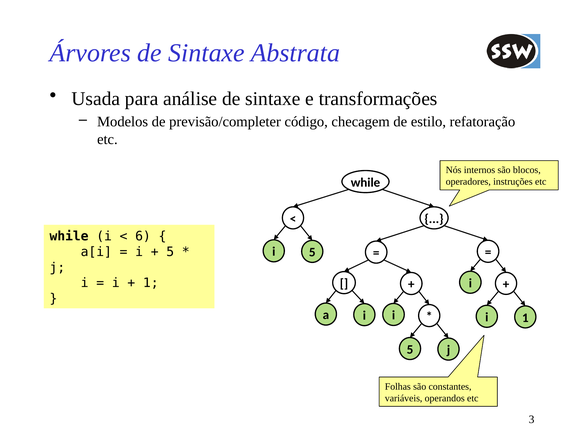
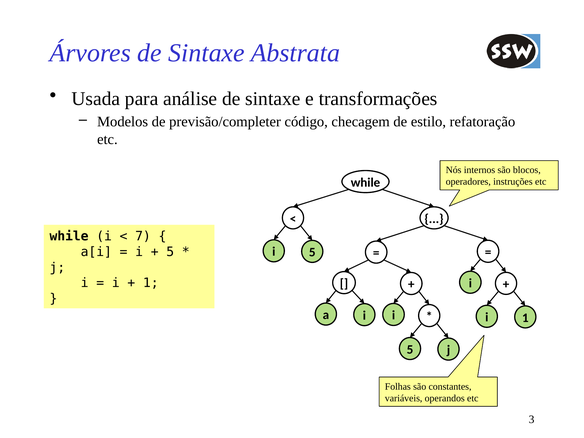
6: 6 -> 7
